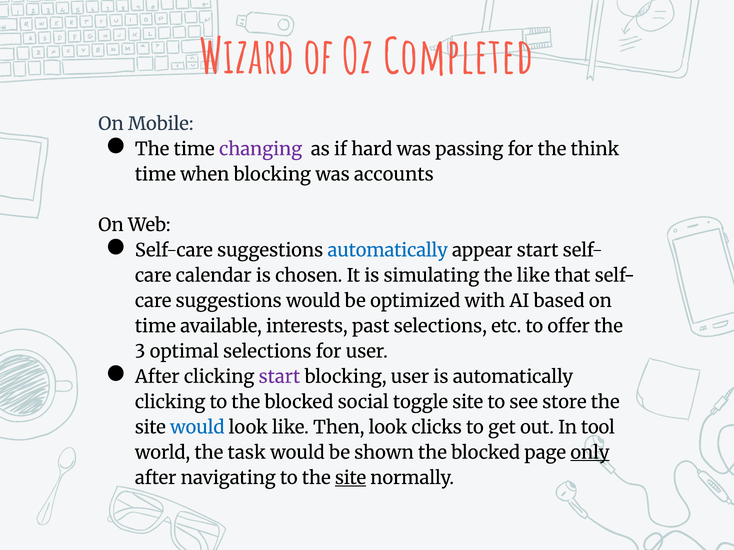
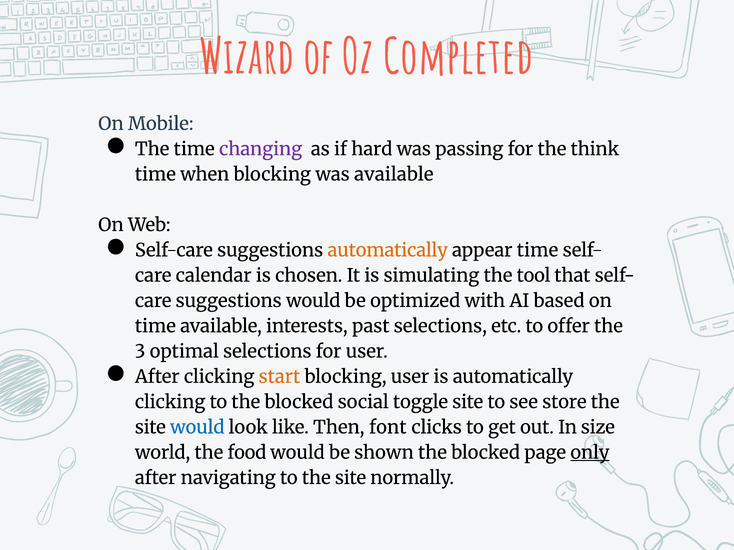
was accounts: accounts -> available
automatically at (388, 251) colour: blue -> orange
appear start: start -> time
the like: like -> tool
start at (279, 377) colour: purple -> orange
Then look: look -> font
tool: tool -> size
task: task -> food
site at (351, 478) underline: present -> none
